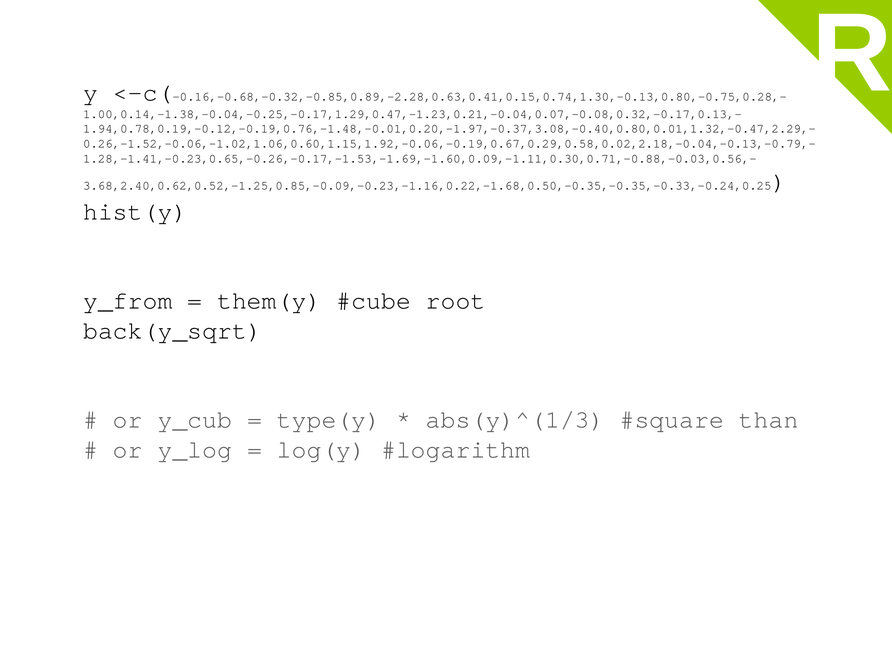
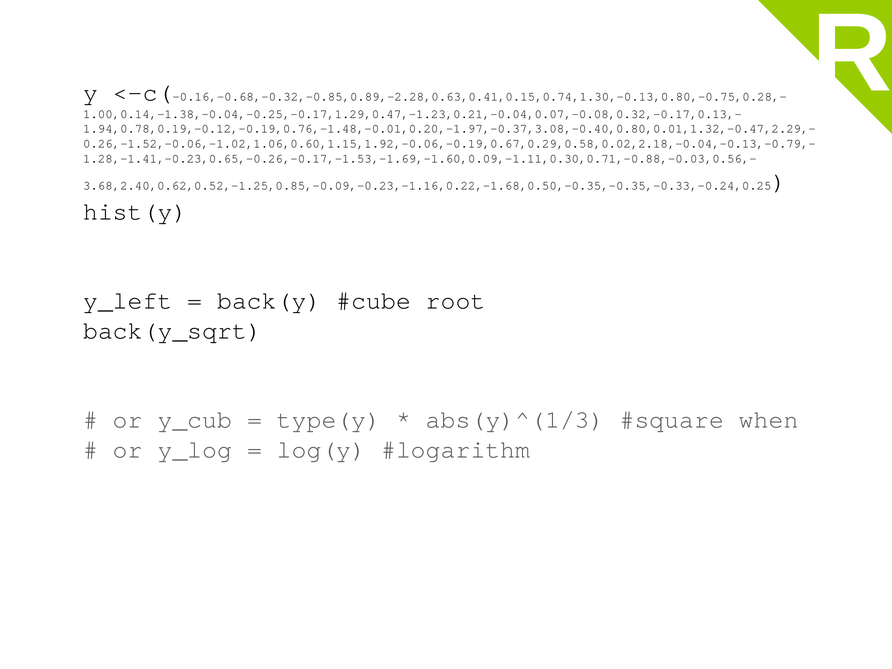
y_from: y_from -> y_left
them(y: them(y -> back(y
than: than -> when
